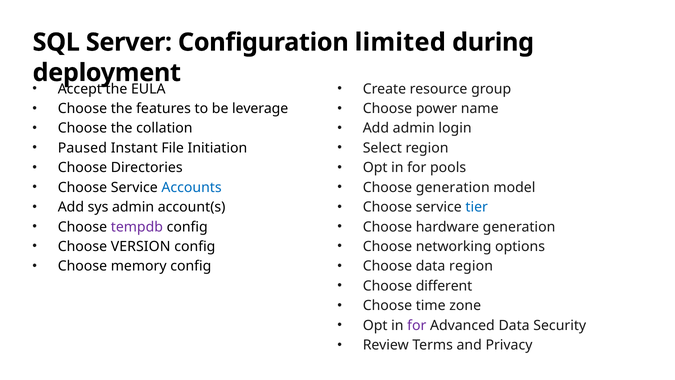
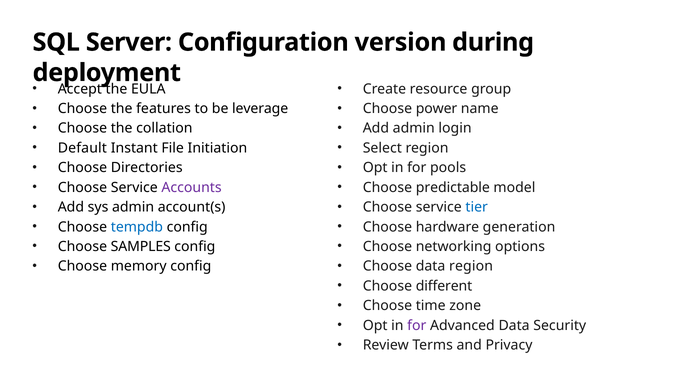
limited: limited -> version
Paused: Paused -> Default
Accounts colour: blue -> purple
Choose generation: generation -> predictable
tempdb colour: purple -> blue
VERSION: VERSION -> SAMPLES
